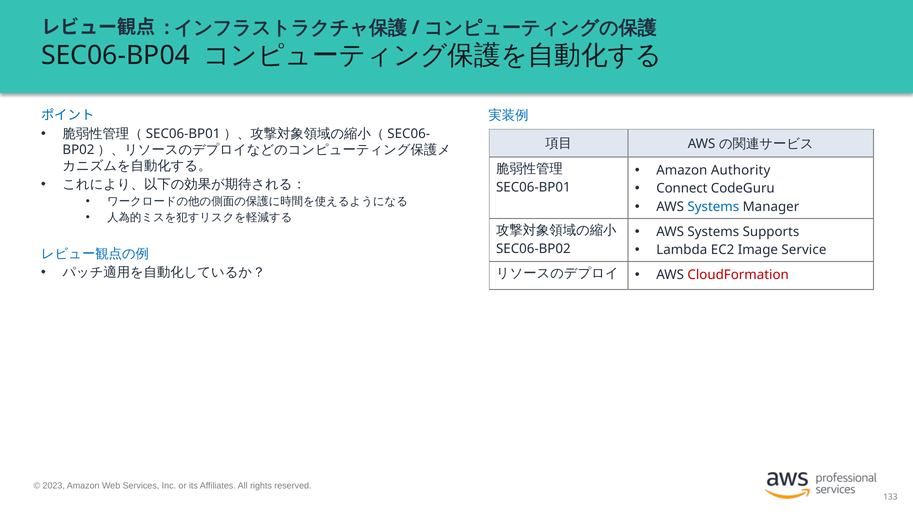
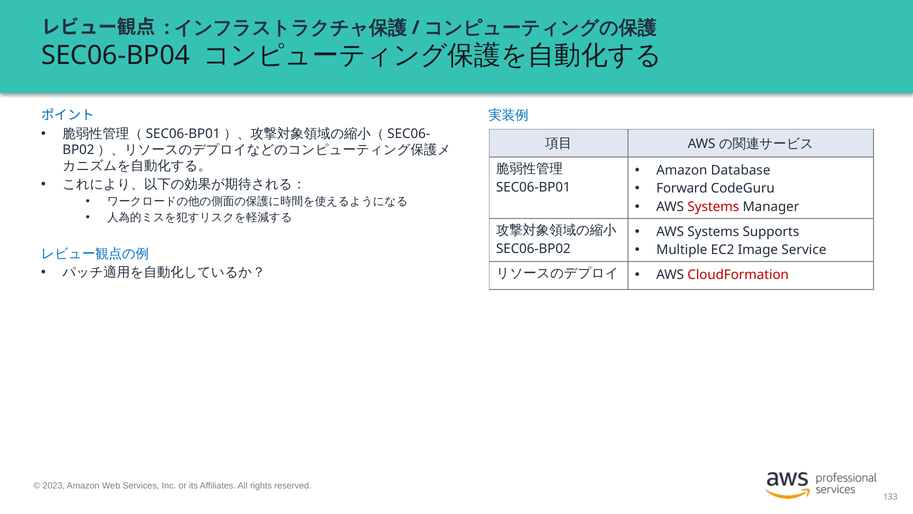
Authority: Authority -> Database
Connect: Connect -> Forward
Systems at (713, 207) colour: blue -> red
Lambda: Lambda -> Multiple
